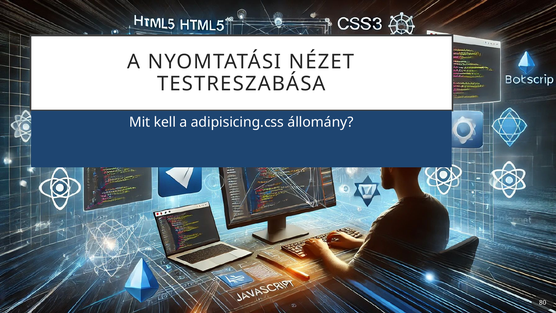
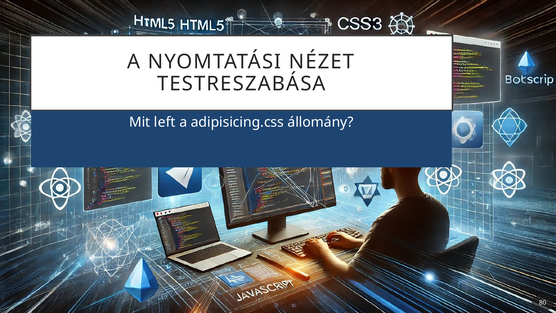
kell: kell -> left
